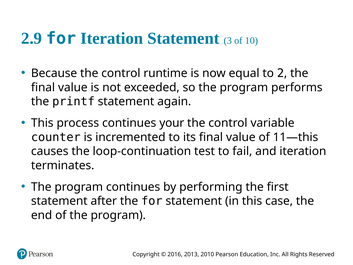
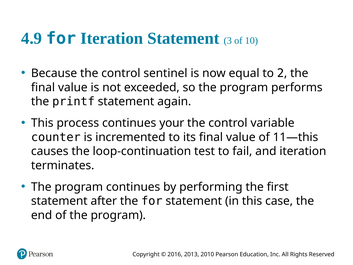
2.9: 2.9 -> 4.9
runtime: runtime -> sentinel
